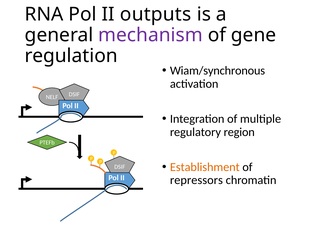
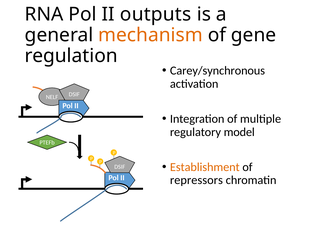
mechanism colour: purple -> orange
Wiam/synchronous: Wiam/synchronous -> Carey/synchronous
region: region -> model
